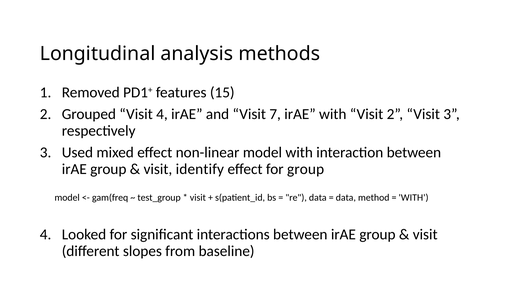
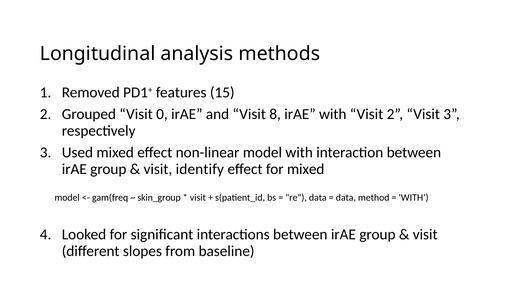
Visit 4: 4 -> 0
7: 7 -> 8
for group: group -> mixed
test_group: test_group -> skin_group
